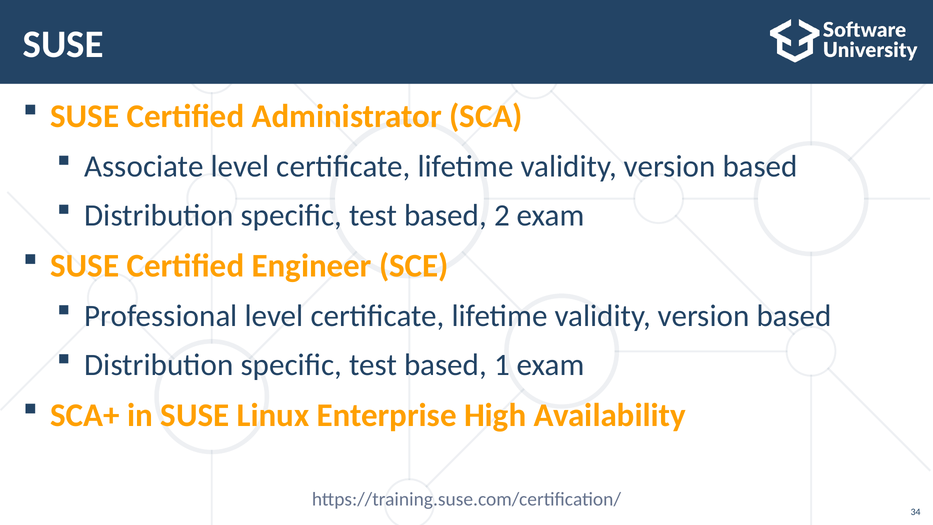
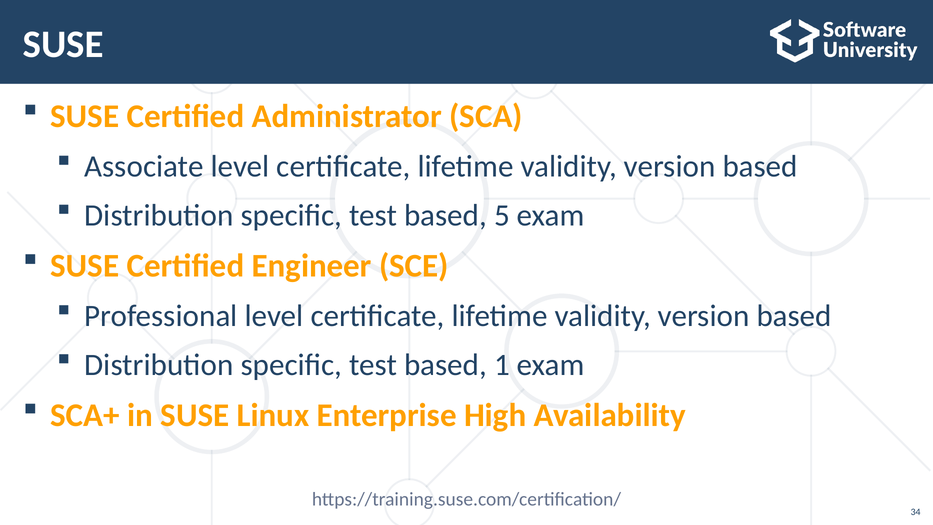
2: 2 -> 5
